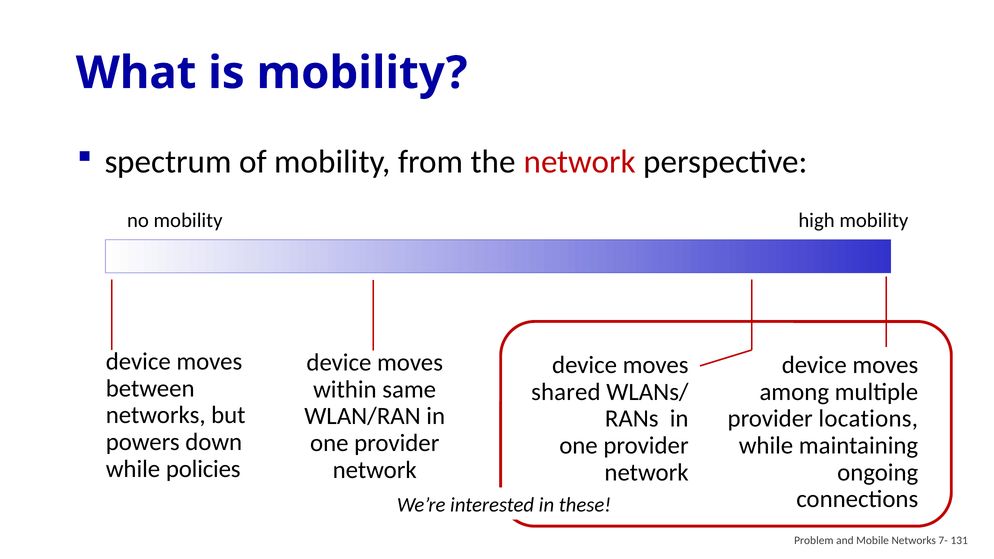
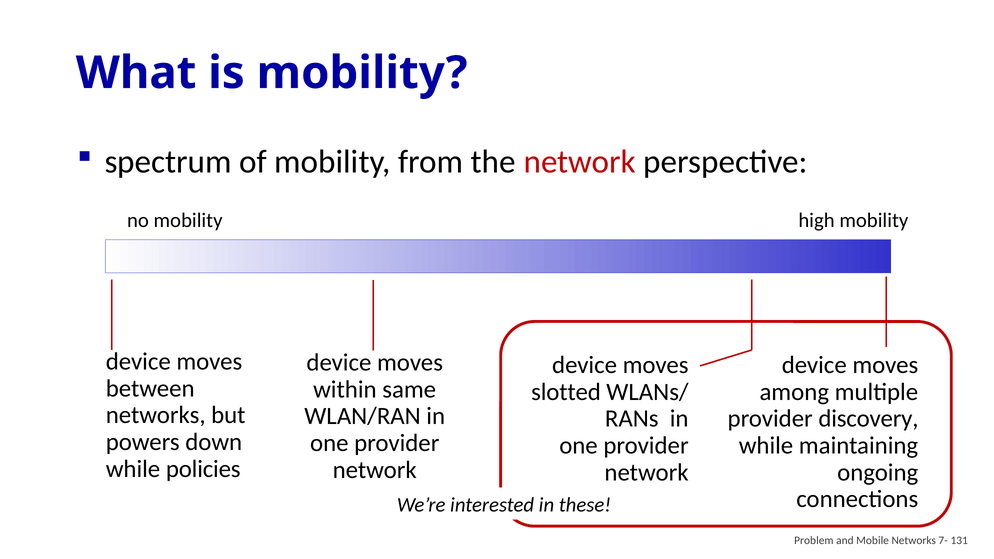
shared: shared -> slotted
locations: locations -> discovery
